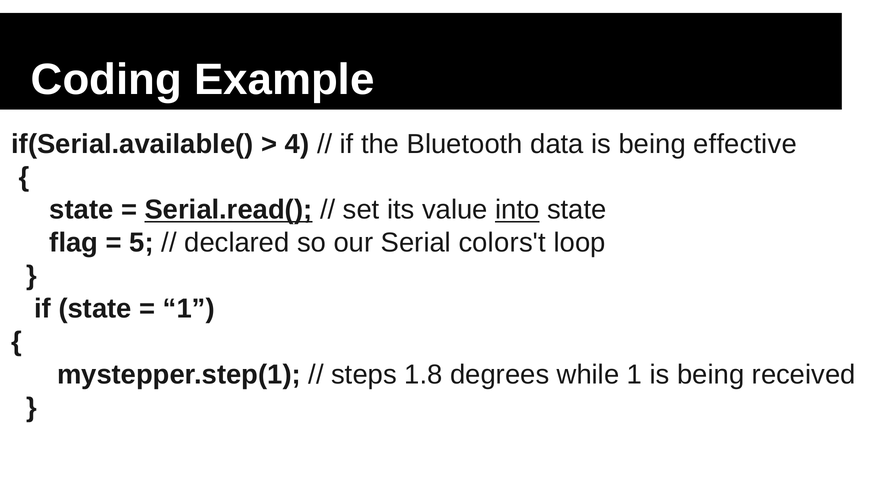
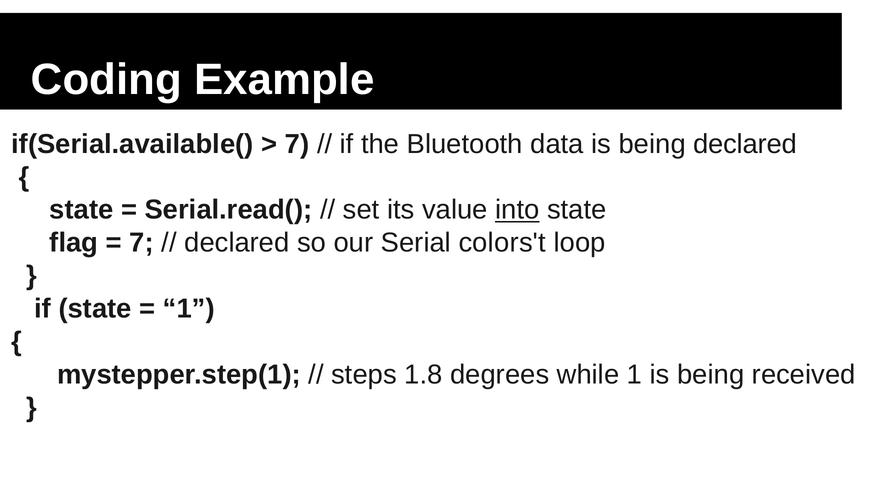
4 at (297, 144): 4 -> 7
being effective: effective -> declared
Serial.read( underline: present -> none
5 at (142, 243): 5 -> 7
